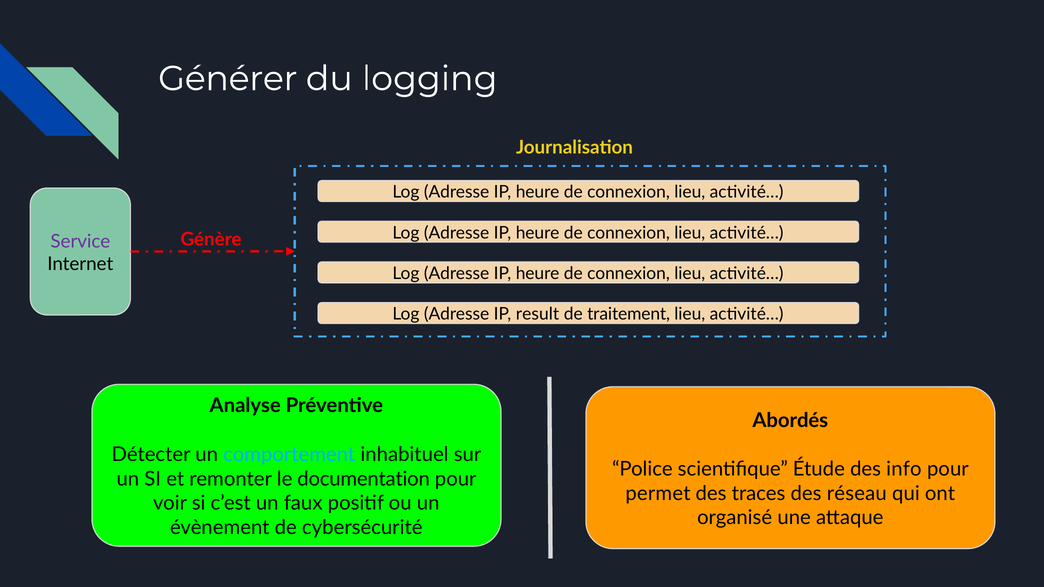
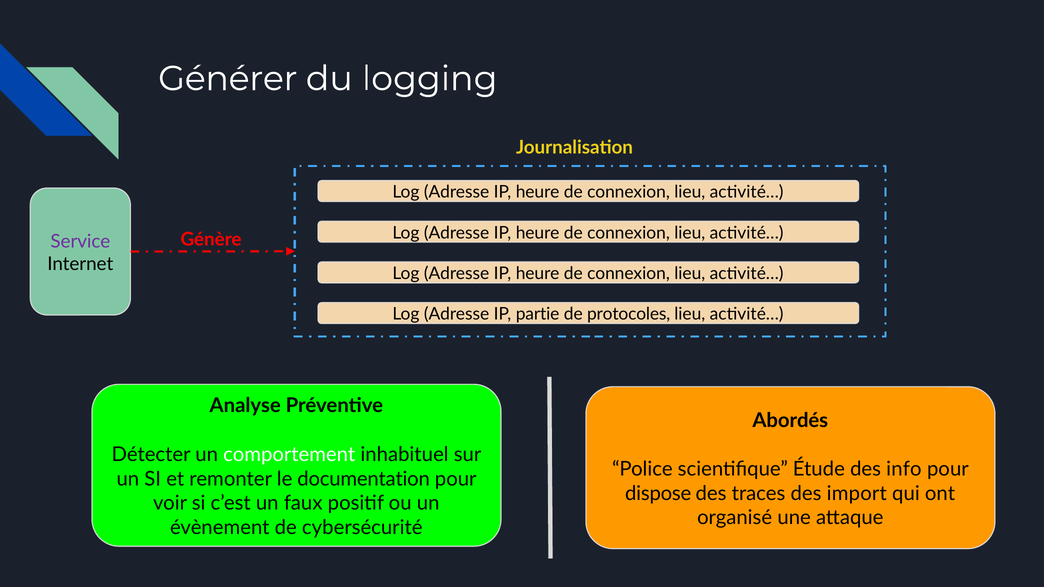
result: result -> partie
traitement: traitement -> protocoles
comportement colour: light blue -> white
permet: permet -> dispose
réseau: réseau -> import
